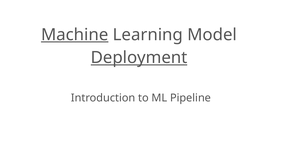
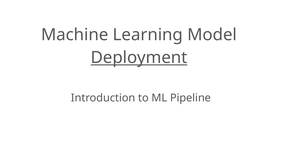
Machine underline: present -> none
